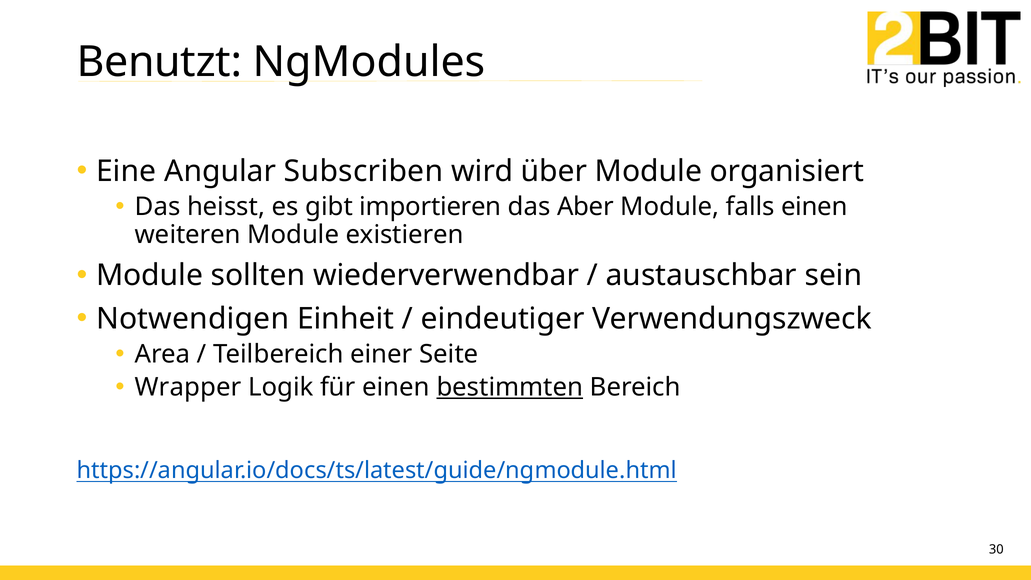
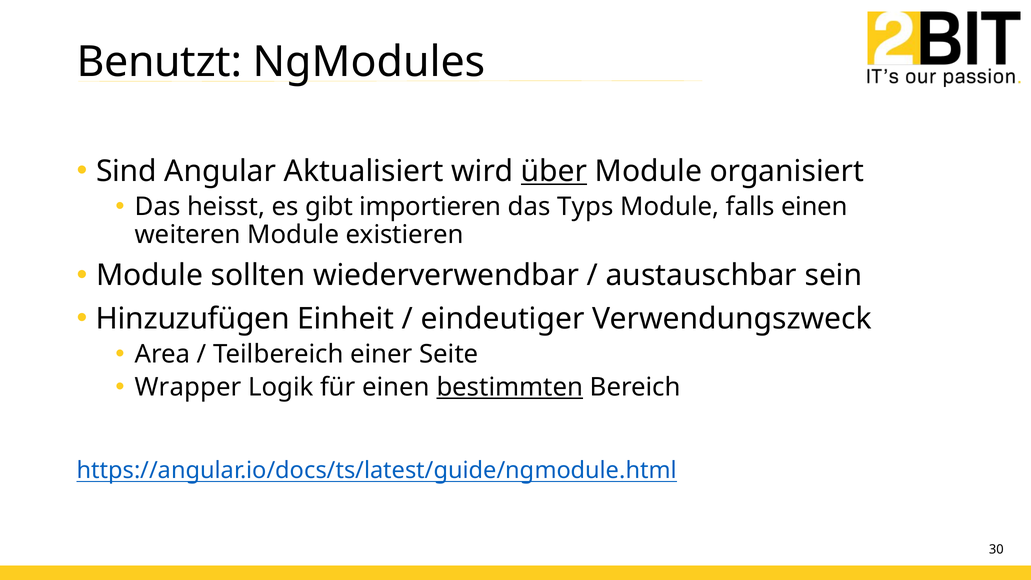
Eine: Eine -> Sind
Subscriben: Subscriben -> Aktualisiert
über underline: none -> present
Aber: Aber -> Typs
Notwendigen: Notwendigen -> Hinzuzufügen
